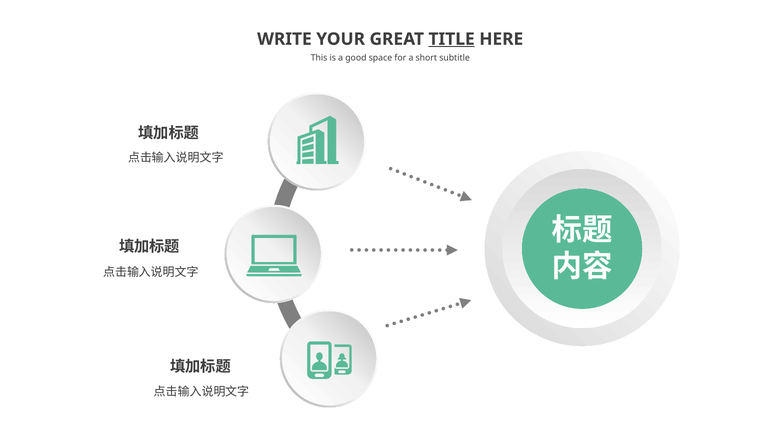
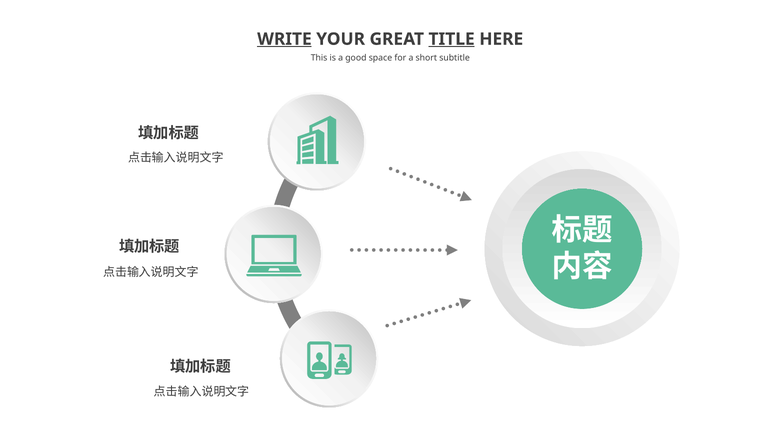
WRITE underline: none -> present
